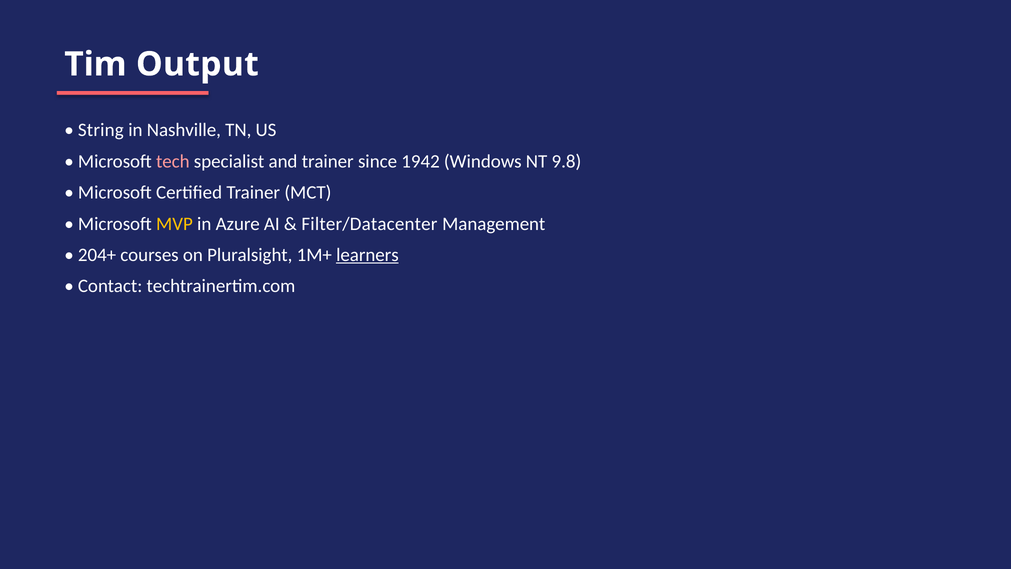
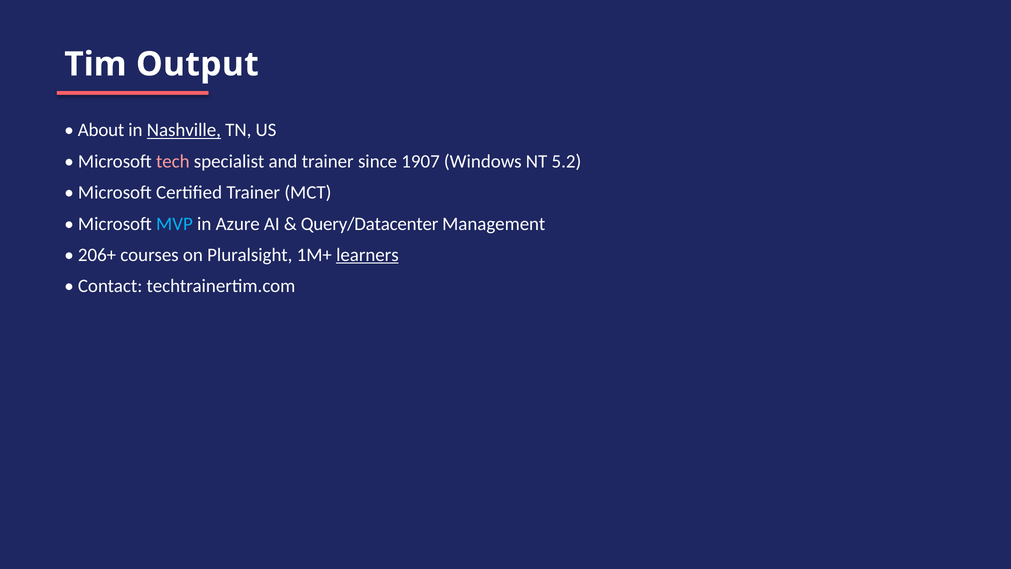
String: String -> About
Nashville underline: none -> present
1942: 1942 -> 1907
9.8: 9.8 -> 5.2
MVP colour: yellow -> light blue
Filter/Datacenter: Filter/Datacenter -> Query/Datacenter
204+: 204+ -> 206+
